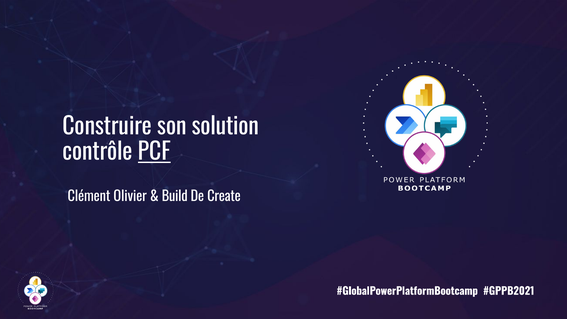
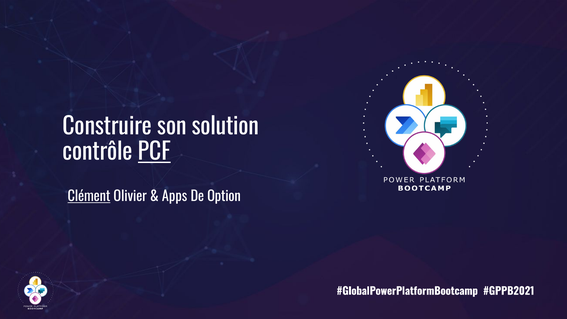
Clément underline: none -> present
Build: Build -> Apps
Create: Create -> Option
